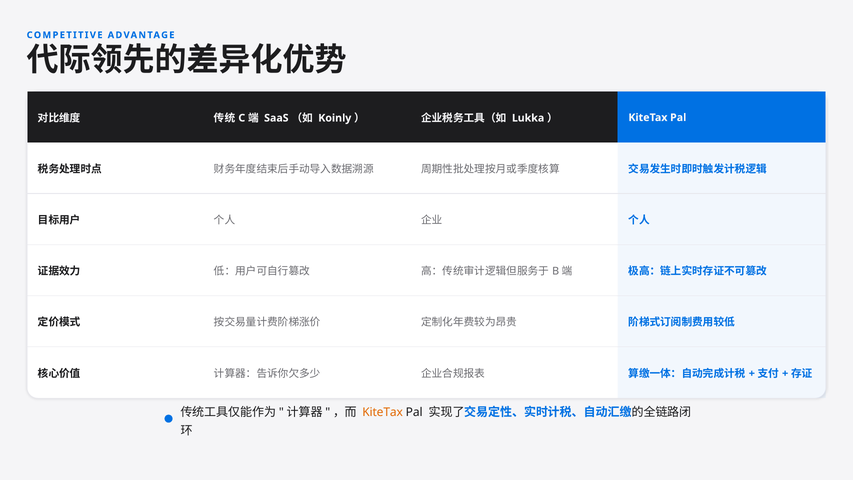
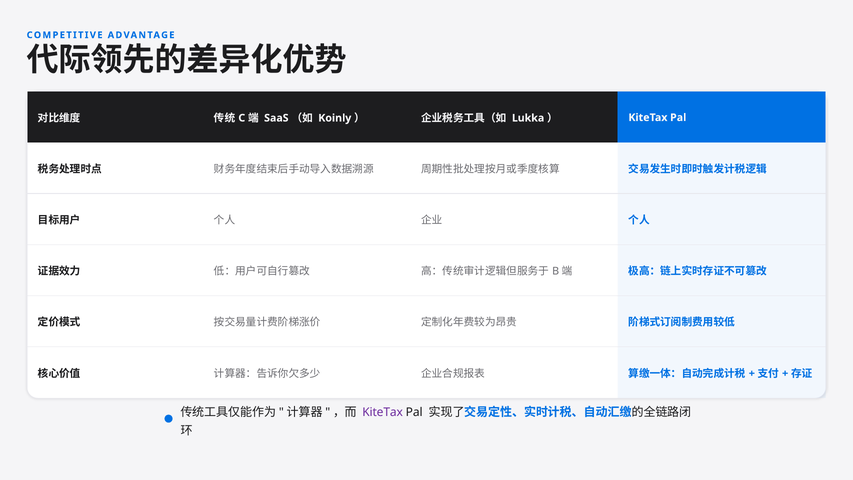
KiteTax at (383, 412) colour: orange -> purple
